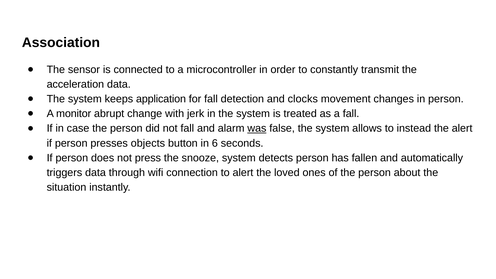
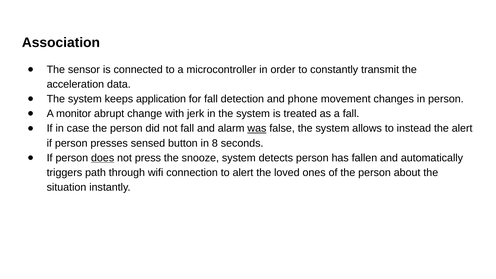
clocks: clocks -> phone
objects: objects -> sensed
6: 6 -> 8
does underline: none -> present
triggers data: data -> path
